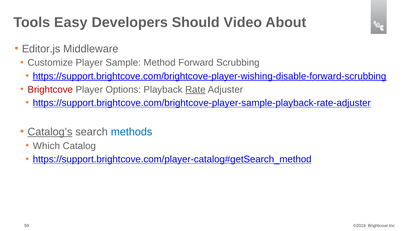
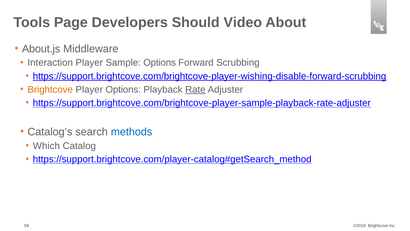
Easy: Easy -> Page
Editor.js: Editor.js -> About.js
Customize: Customize -> Interaction
Sample Method: Method -> Options
Brightcove at (50, 89) colour: red -> orange
Catalog’s underline: present -> none
